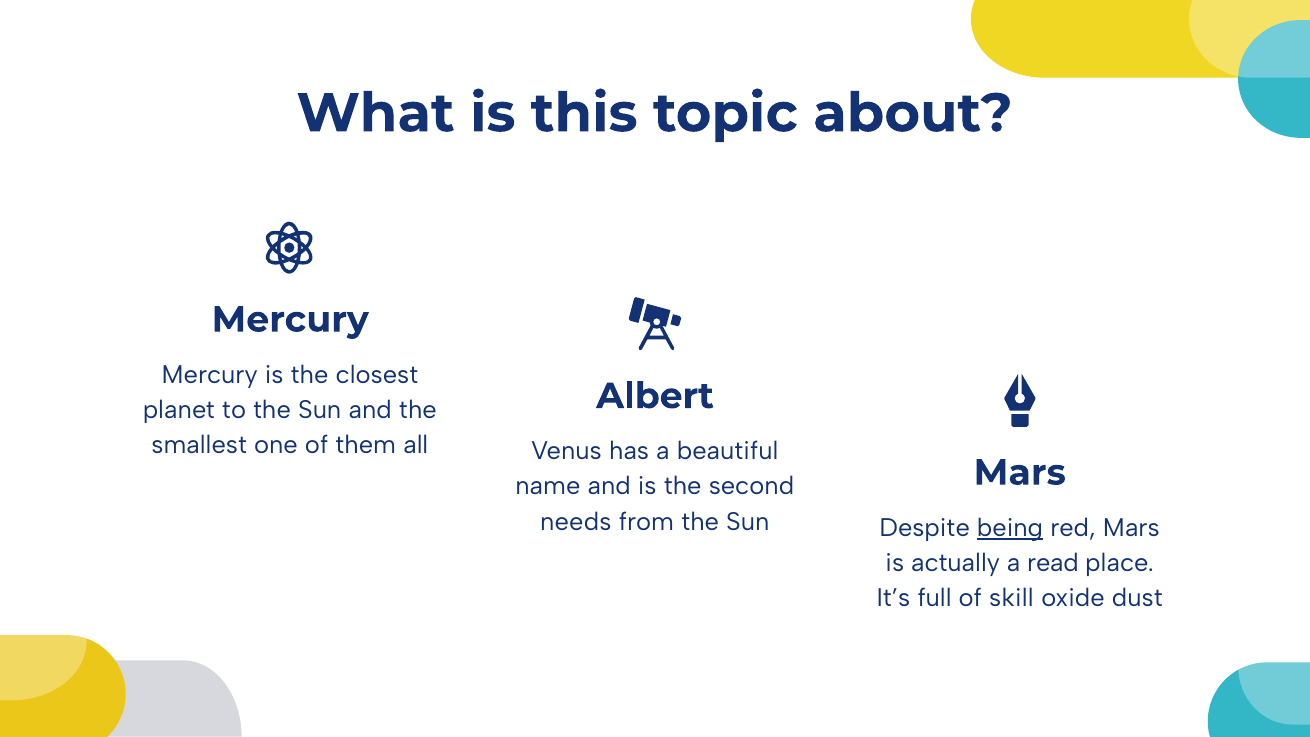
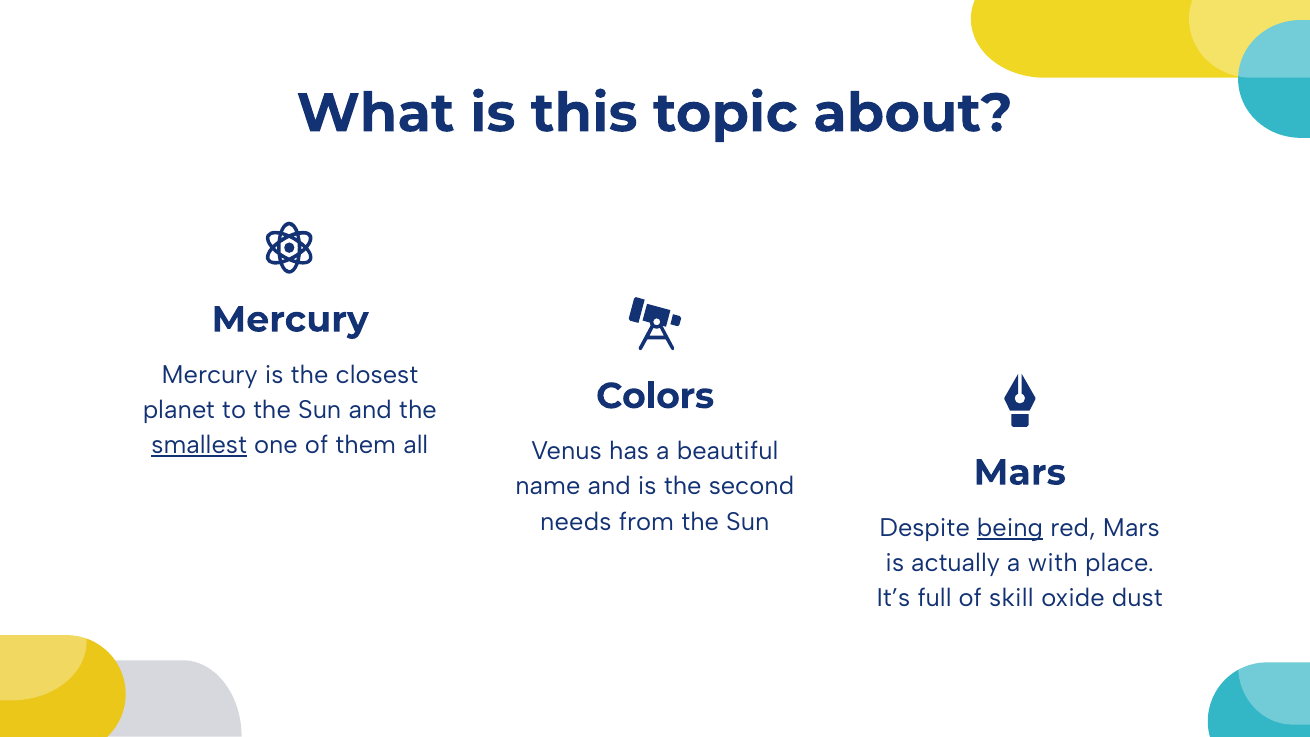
Albert: Albert -> Colors
smallest underline: none -> present
read: read -> with
